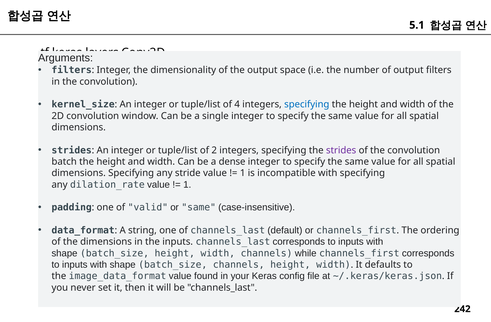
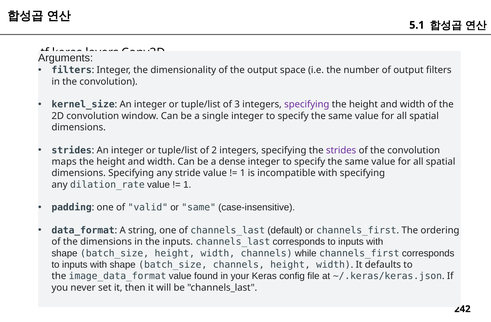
4: 4 -> 3
specifying at (307, 105) colour: blue -> purple
batch: batch -> maps
